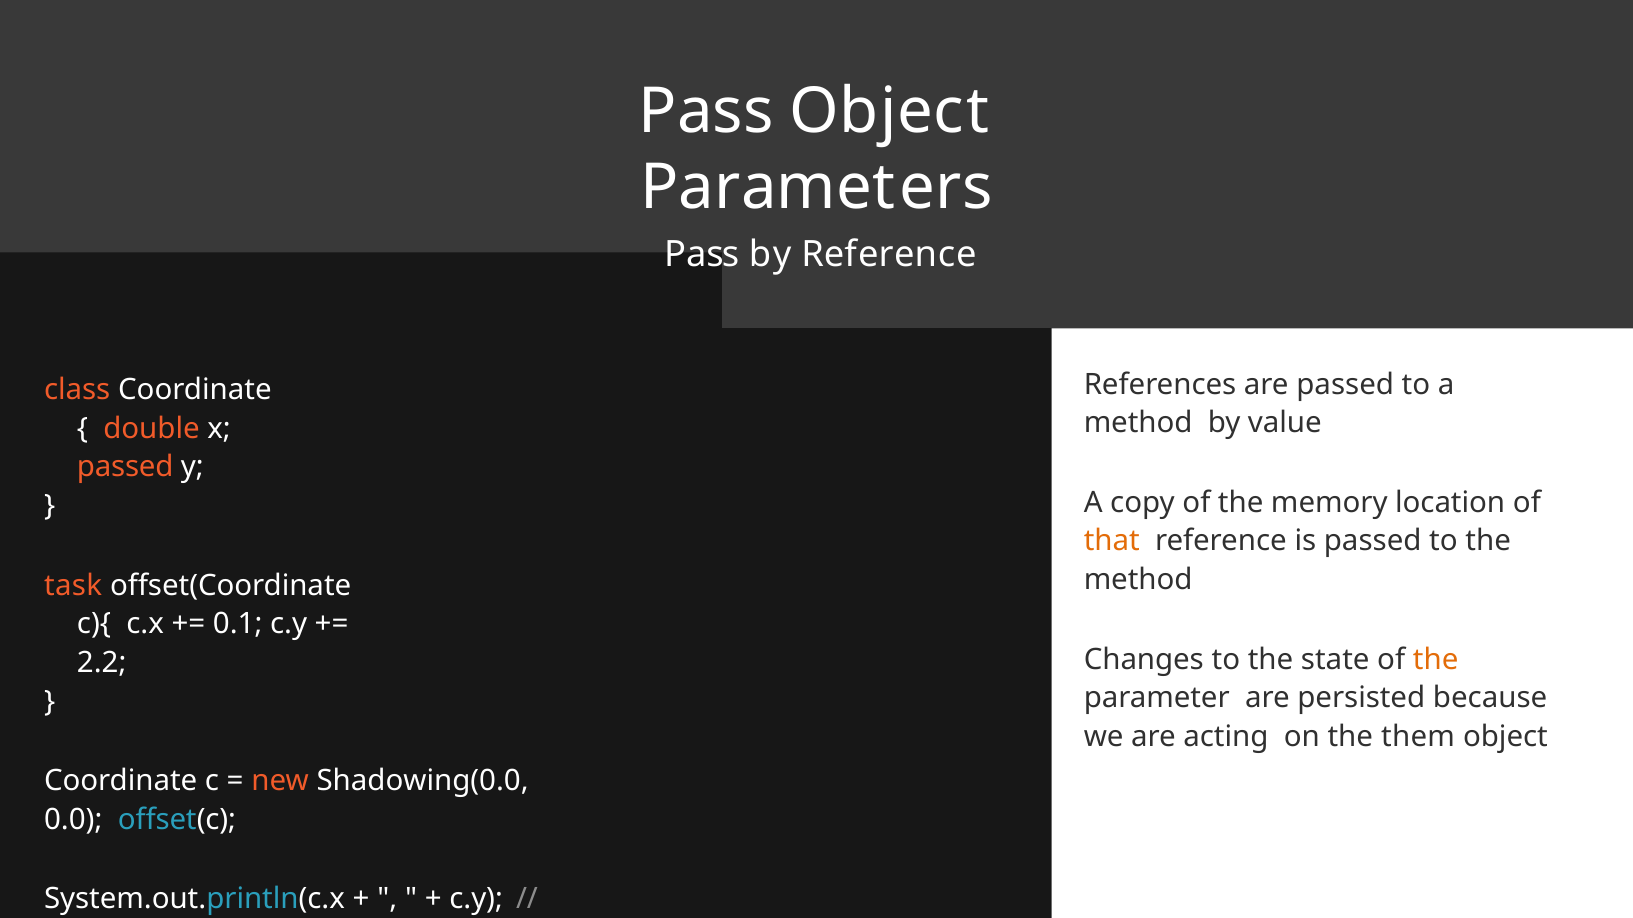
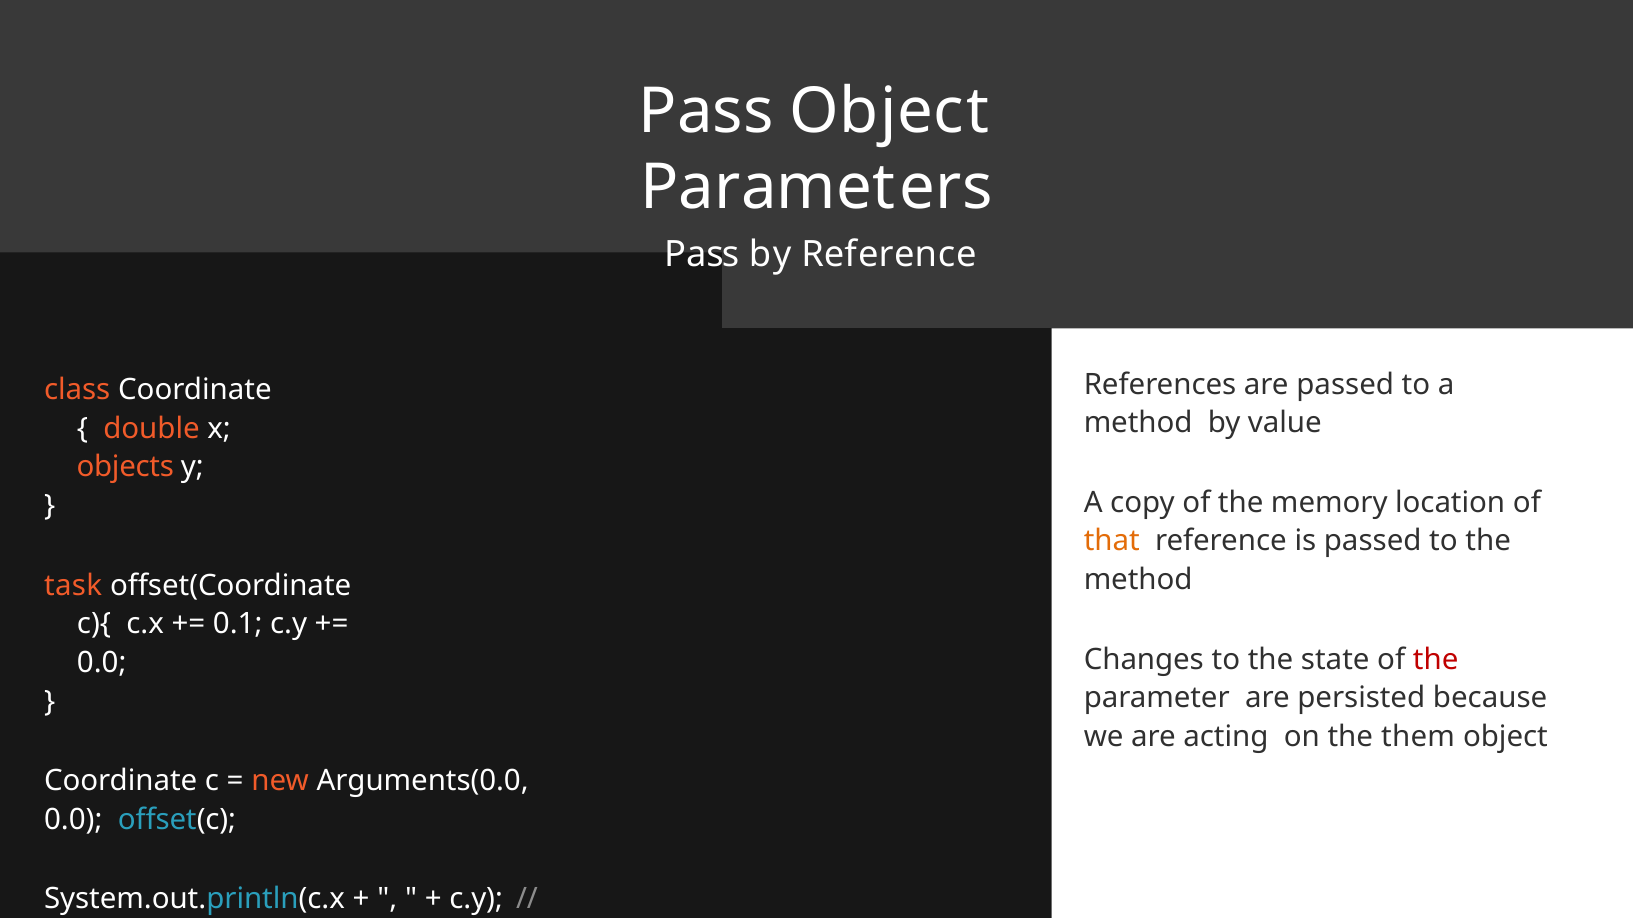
passed at (125, 467): passed -> objects
the at (1436, 660) colour: orange -> red
2.2 at (102, 663): 2.2 -> 0.0
Shadowing(0.0: Shadowing(0.0 -> Arguments(0.0
